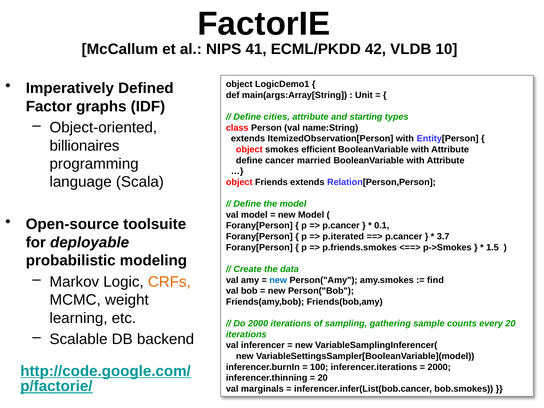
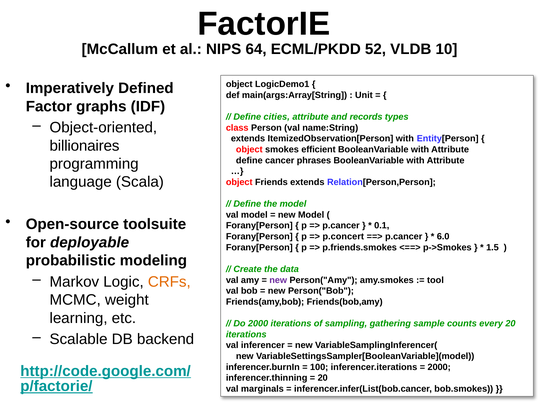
41: 41 -> 64
42: 42 -> 52
starting: starting -> records
married: married -> phrases
p.iterated: p.iterated -> p.concert
3.7: 3.7 -> 6.0
new at (278, 280) colour: blue -> purple
find: find -> tool
